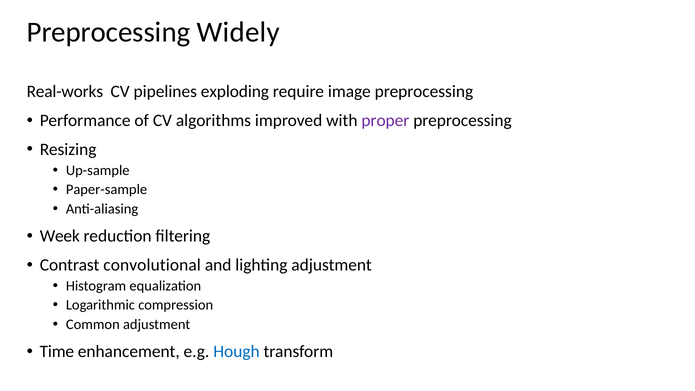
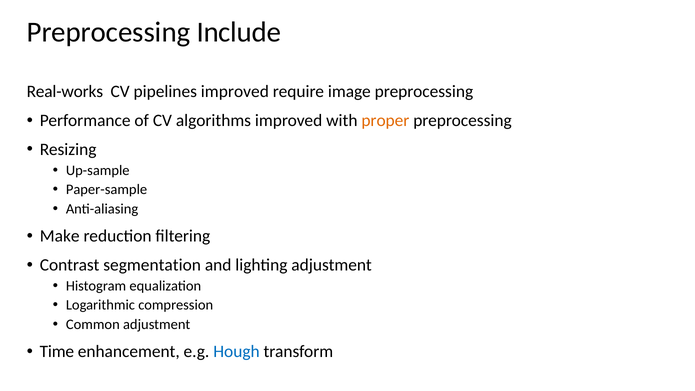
Widely: Widely -> Include
pipelines exploding: exploding -> improved
proper colour: purple -> orange
Week: Week -> Make
convolutional: convolutional -> segmentation
